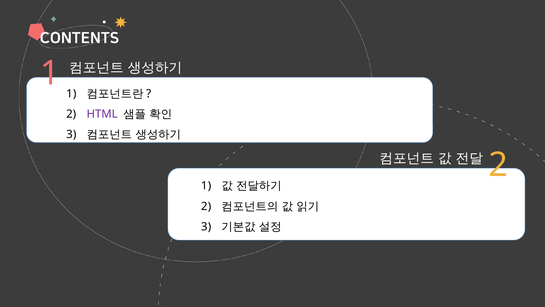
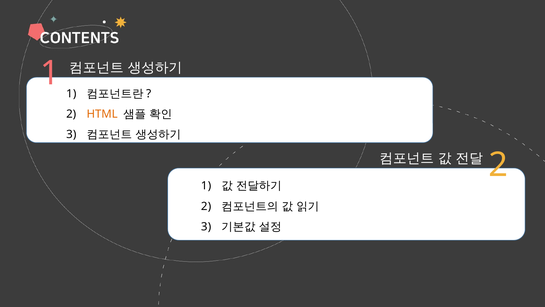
HTML colour: purple -> orange
